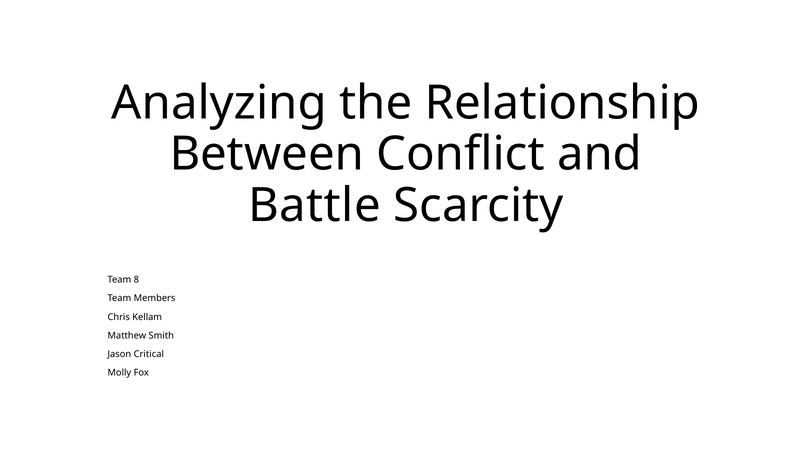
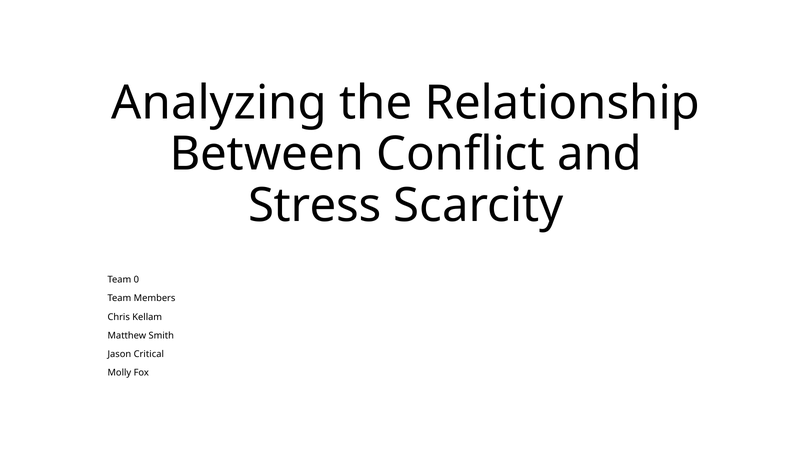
Battle: Battle -> Stress
8: 8 -> 0
